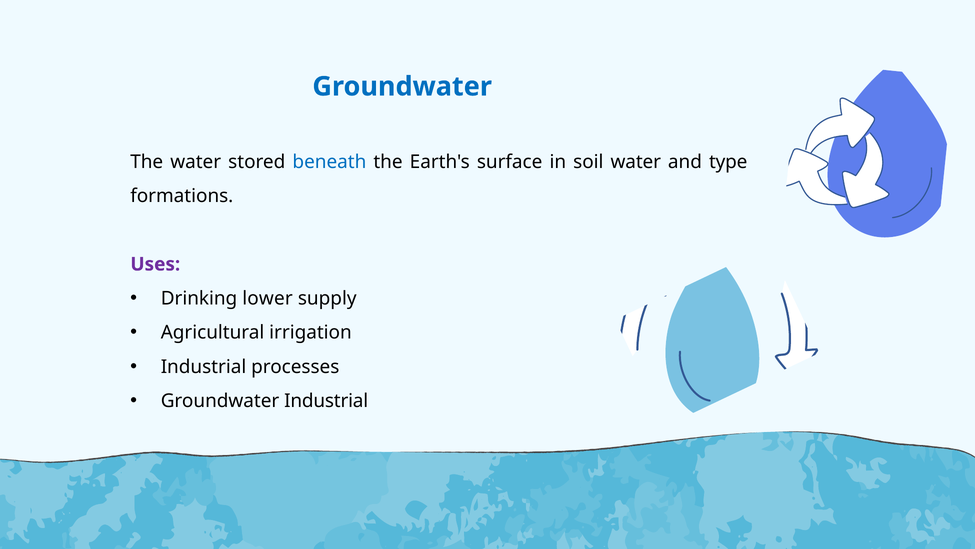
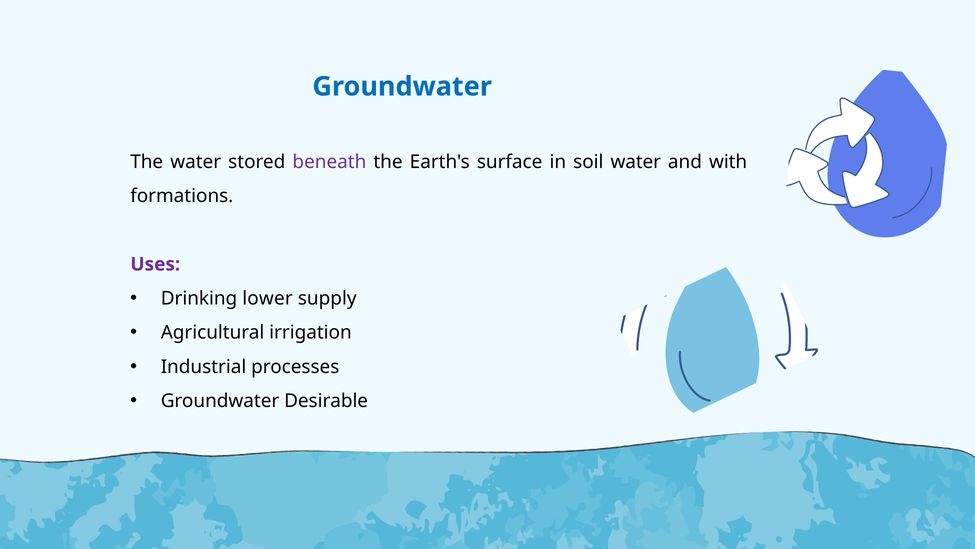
beneath colour: blue -> purple
type: type -> with
Groundwater Industrial: Industrial -> Desirable
